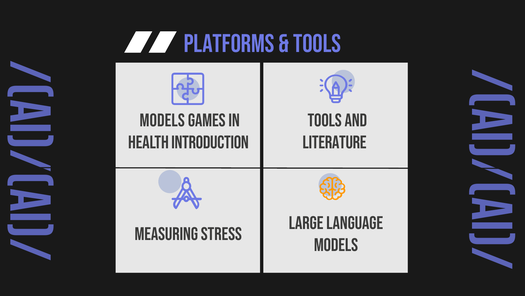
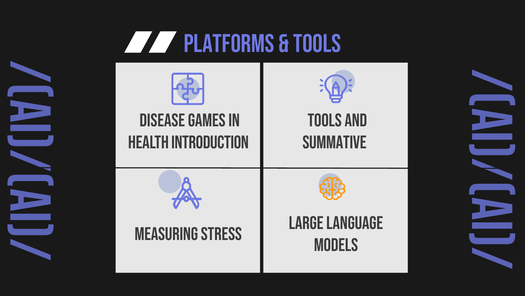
MODELS at (162, 120): MODELS -> DISEASE
LITERATURE: LITERATURE -> SUMMATIVE
